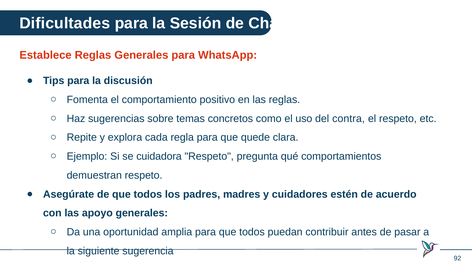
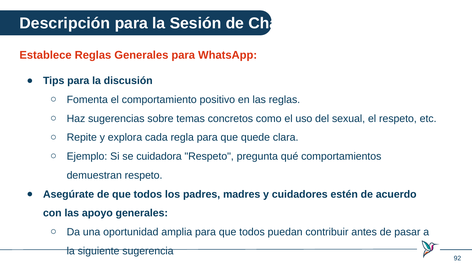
Dificultades: Dificultades -> Descripción
contra: contra -> sexual
